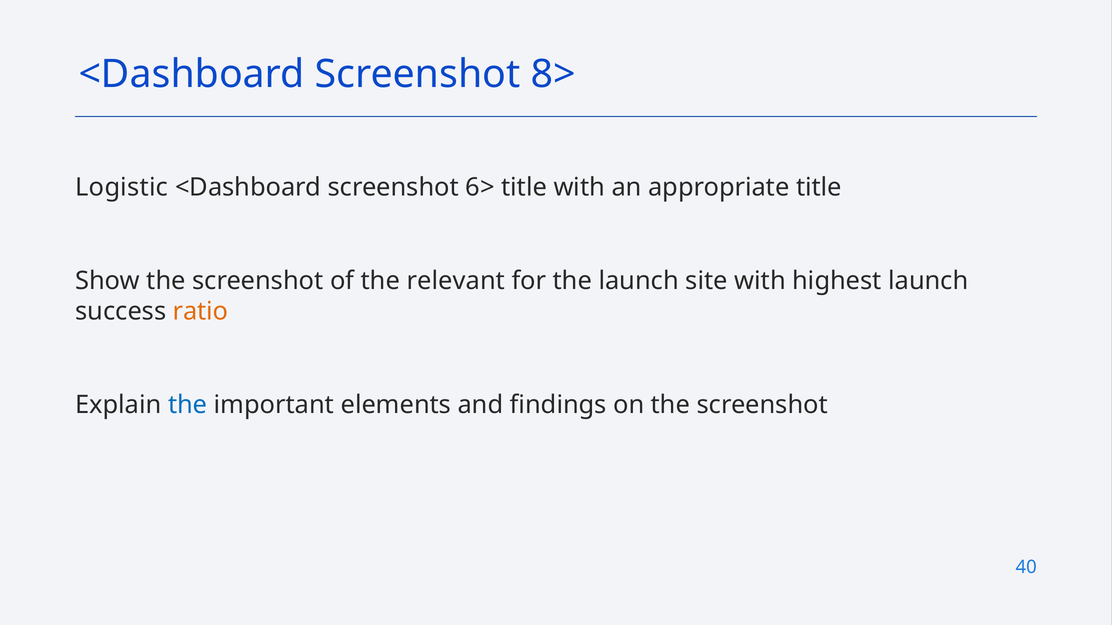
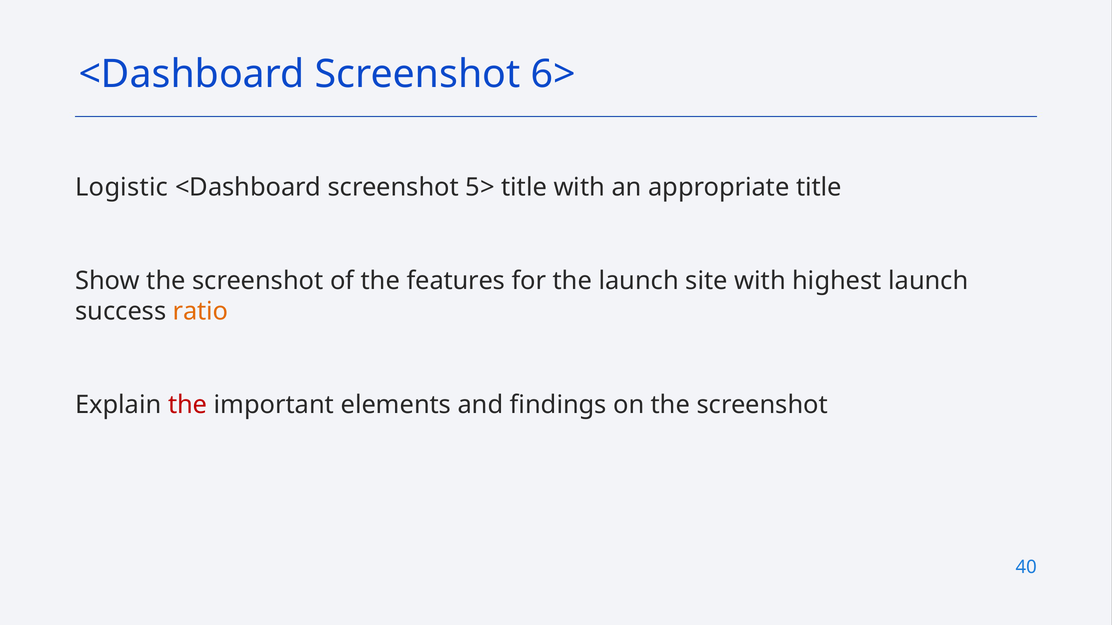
8>: 8> -> 6>
6>: 6> -> 5>
relevant: relevant -> features
the at (188, 405) colour: blue -> red
